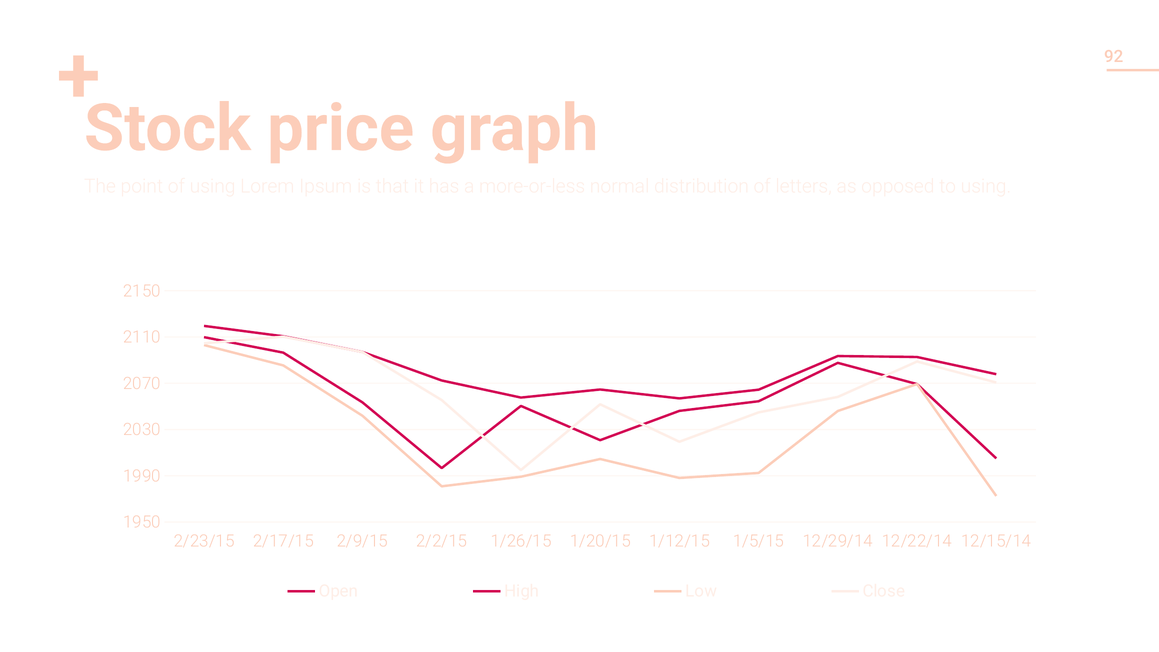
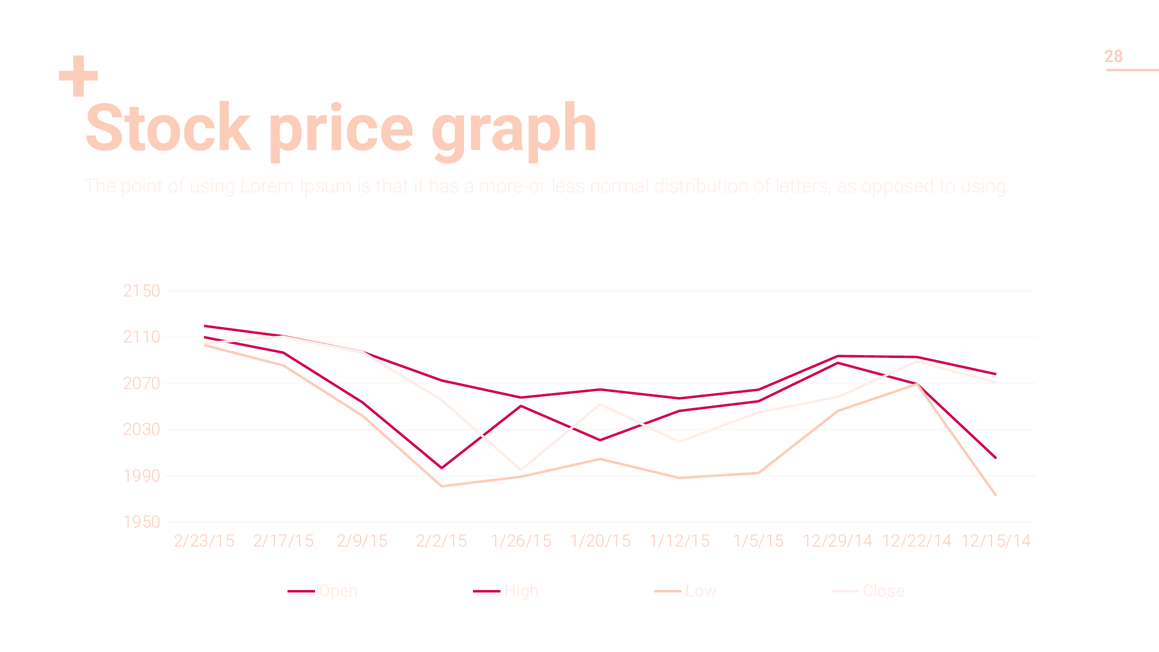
92: 92 -> 28
